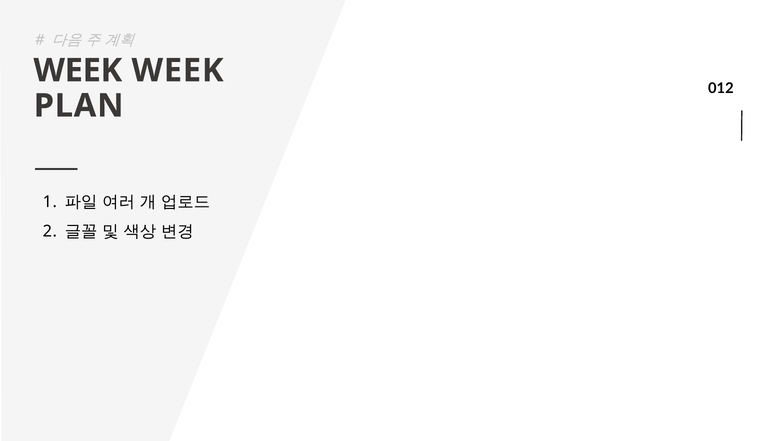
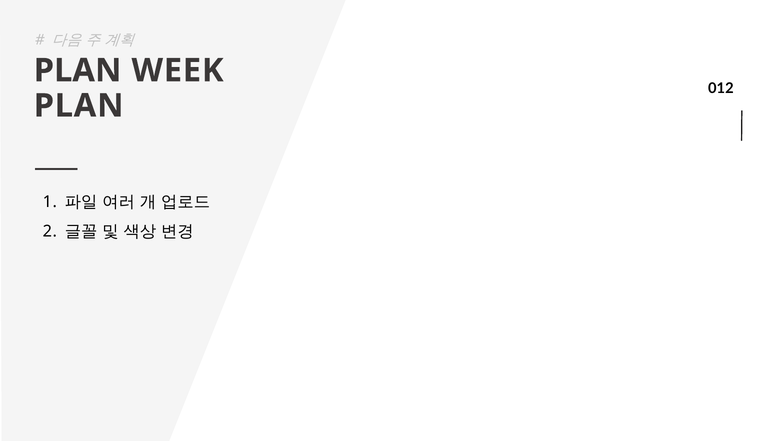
WEEK at (78, 70): WEEK -> PLAN
